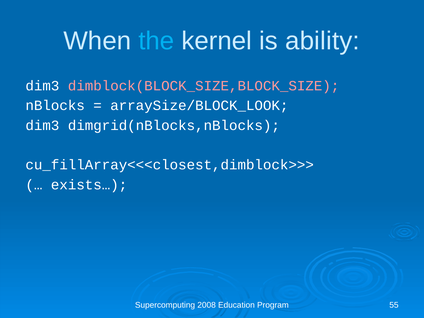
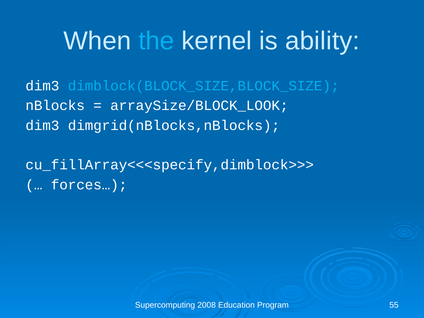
dimblock(BLOCK_SIZE,BLOCK_SIZE colour: pink -> light blue
cu_fillArray<<<closest,dimblock>>>: cu_fillArray<<<closest,dimblock>>> -> cu_fillArray<<<specify,dimblock>>>
exists…: exists… -> forces…
